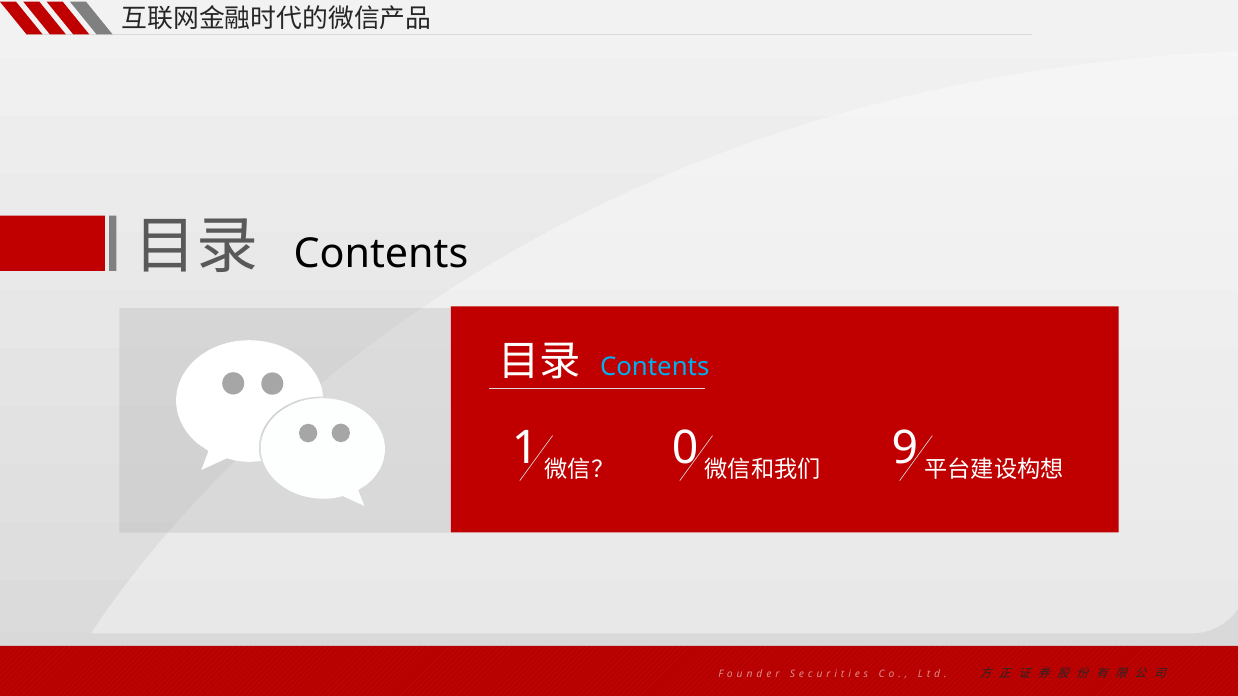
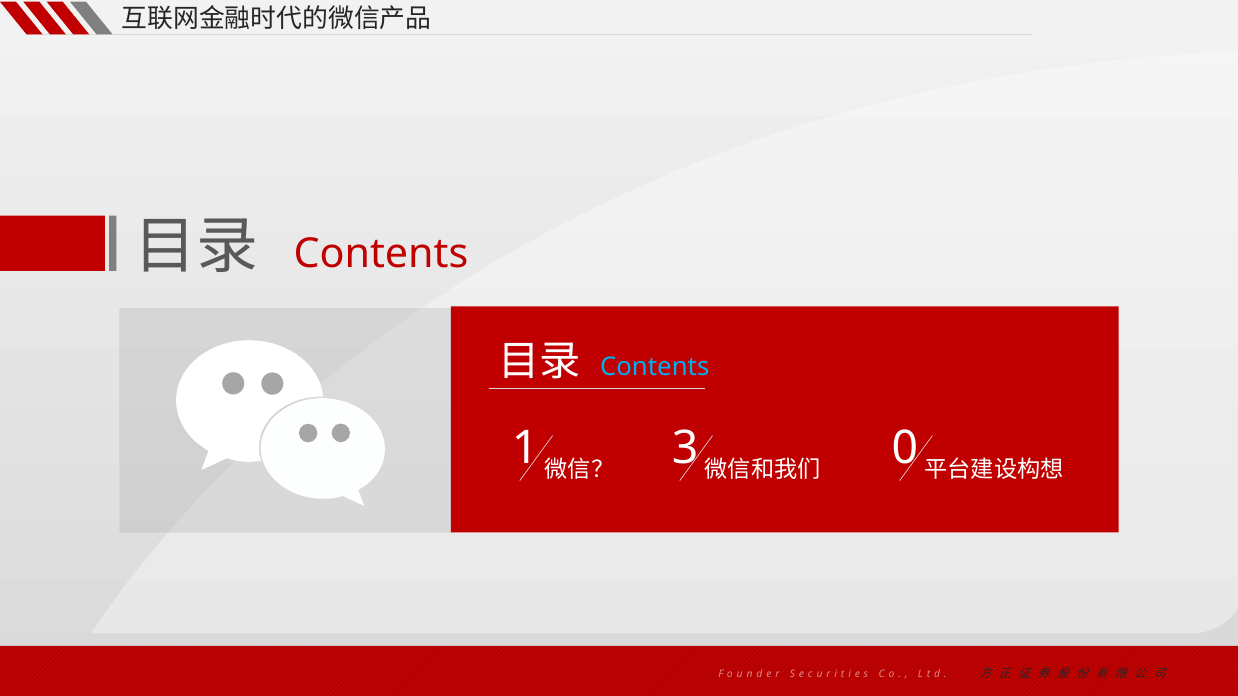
Contents at (381, 254) colour: black -> red
0: 0 -> 3
9: 9 -> 0
